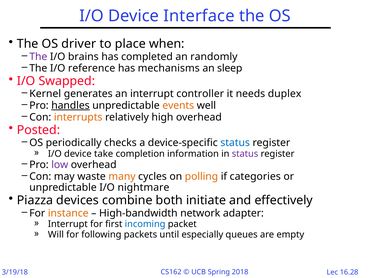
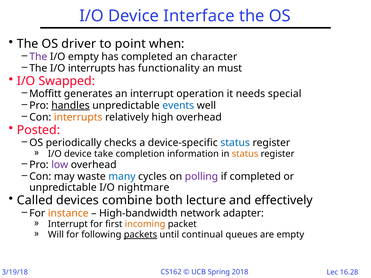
place: place -> point
I/O brains: brains -> empty
randomly: randomly -> character
I/O reference: reference -> interrupts
mechanisms: mechanisms -> functionality
sleep: sleep -> must
Kernel: Kernel -> Moffitt
controller: controller -> operation
duplex: duplex -> special
events colour: orange -> blue
status at (245, 154) colour: purple -> orange
many colour: orange -> blue
polling colour: orange -> purple
if categories: categories -> completed
Piazza: Piazza -> Called
initiate: initiate -> lecture
incoming colour: blue -> orange
packets underline: none -> present
especially: especially -> continual
